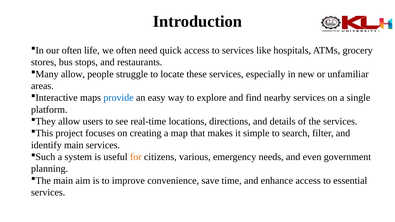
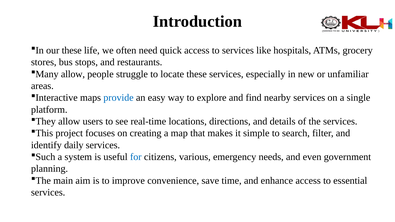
our often: often -> these
identify main: main -> daily
for colour: orange -> blue
